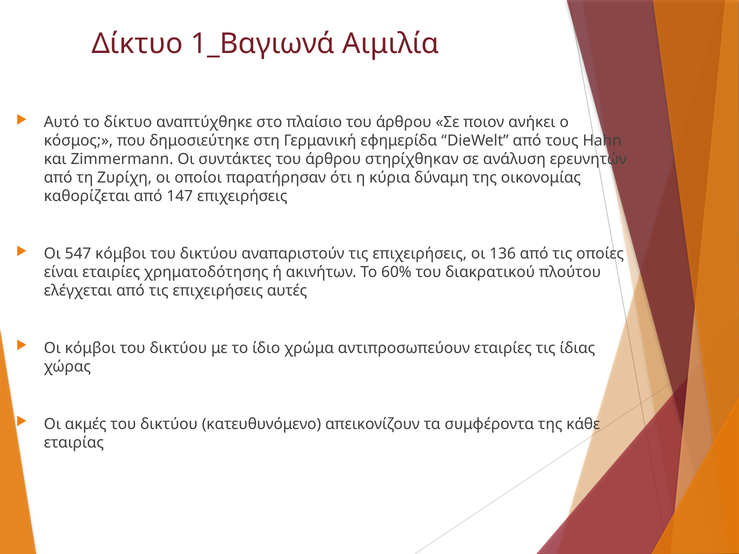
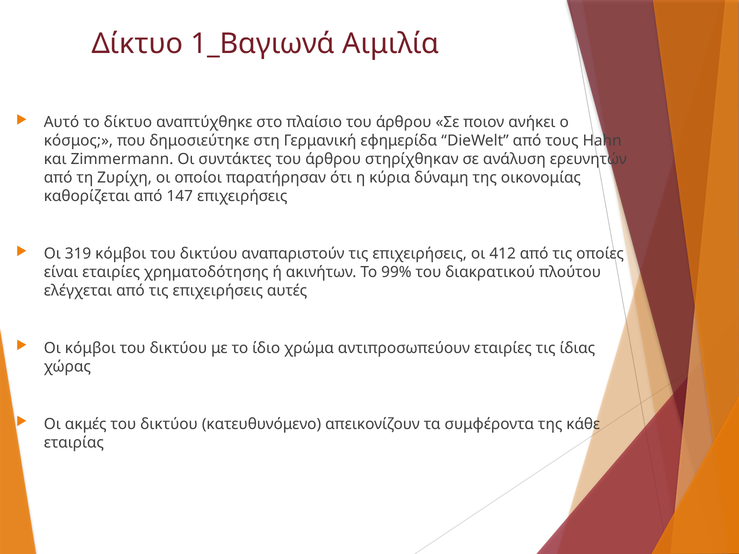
547: 547 -> 319
136: 136 -> 412
60%: 60% -> 99%
